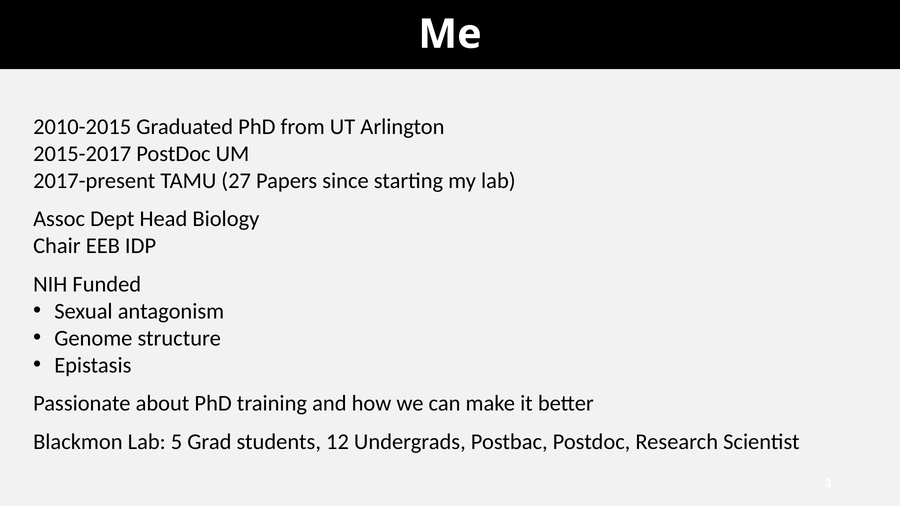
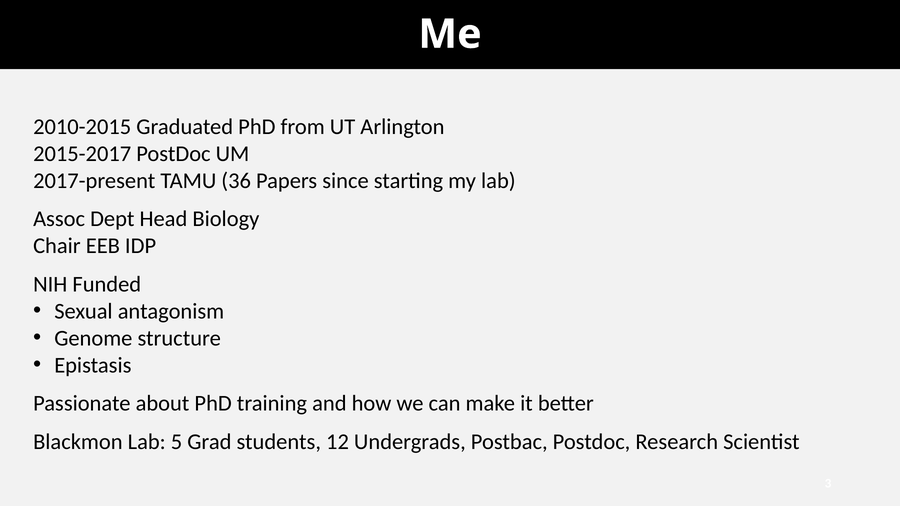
27: 27 -> 36
